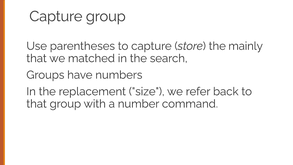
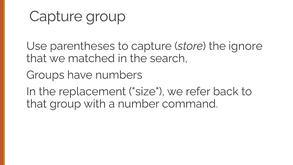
mainly: mainly -> ignore
